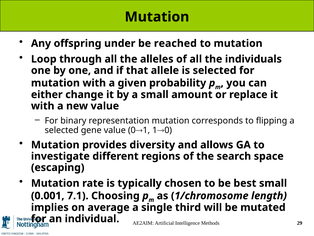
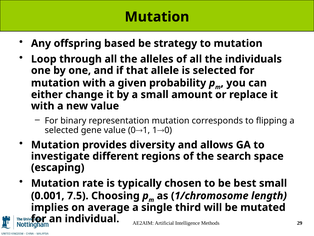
under: under -> based
reached: reached -> strategy
7.1: 7.1 -> 7.5
